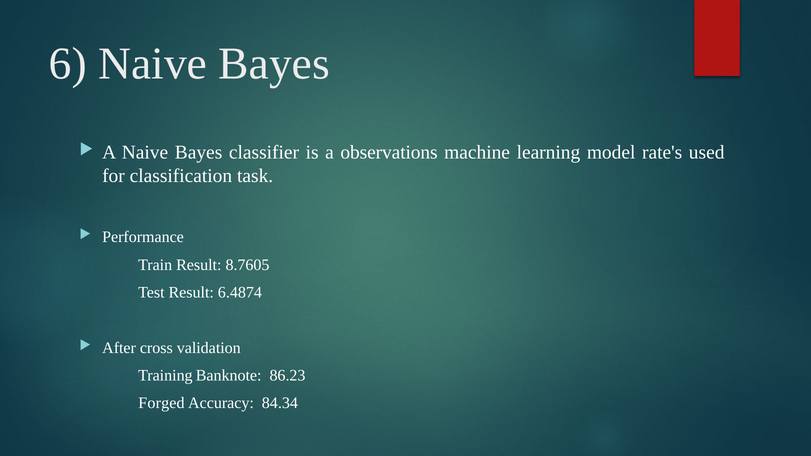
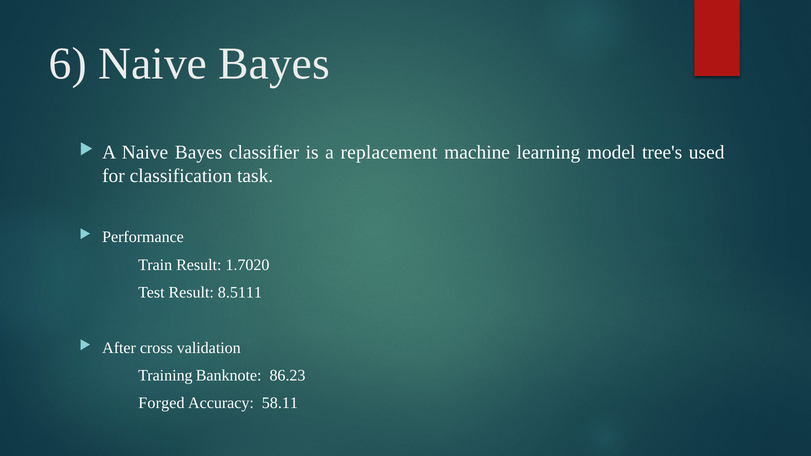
observations: observations -> replacement
rate's: rate's -> tree's
8.7605: 8.7605 -> 1.7020
6.4874: 6.4874 -> 8.5111
84.34: 84.34 -> 58.11
